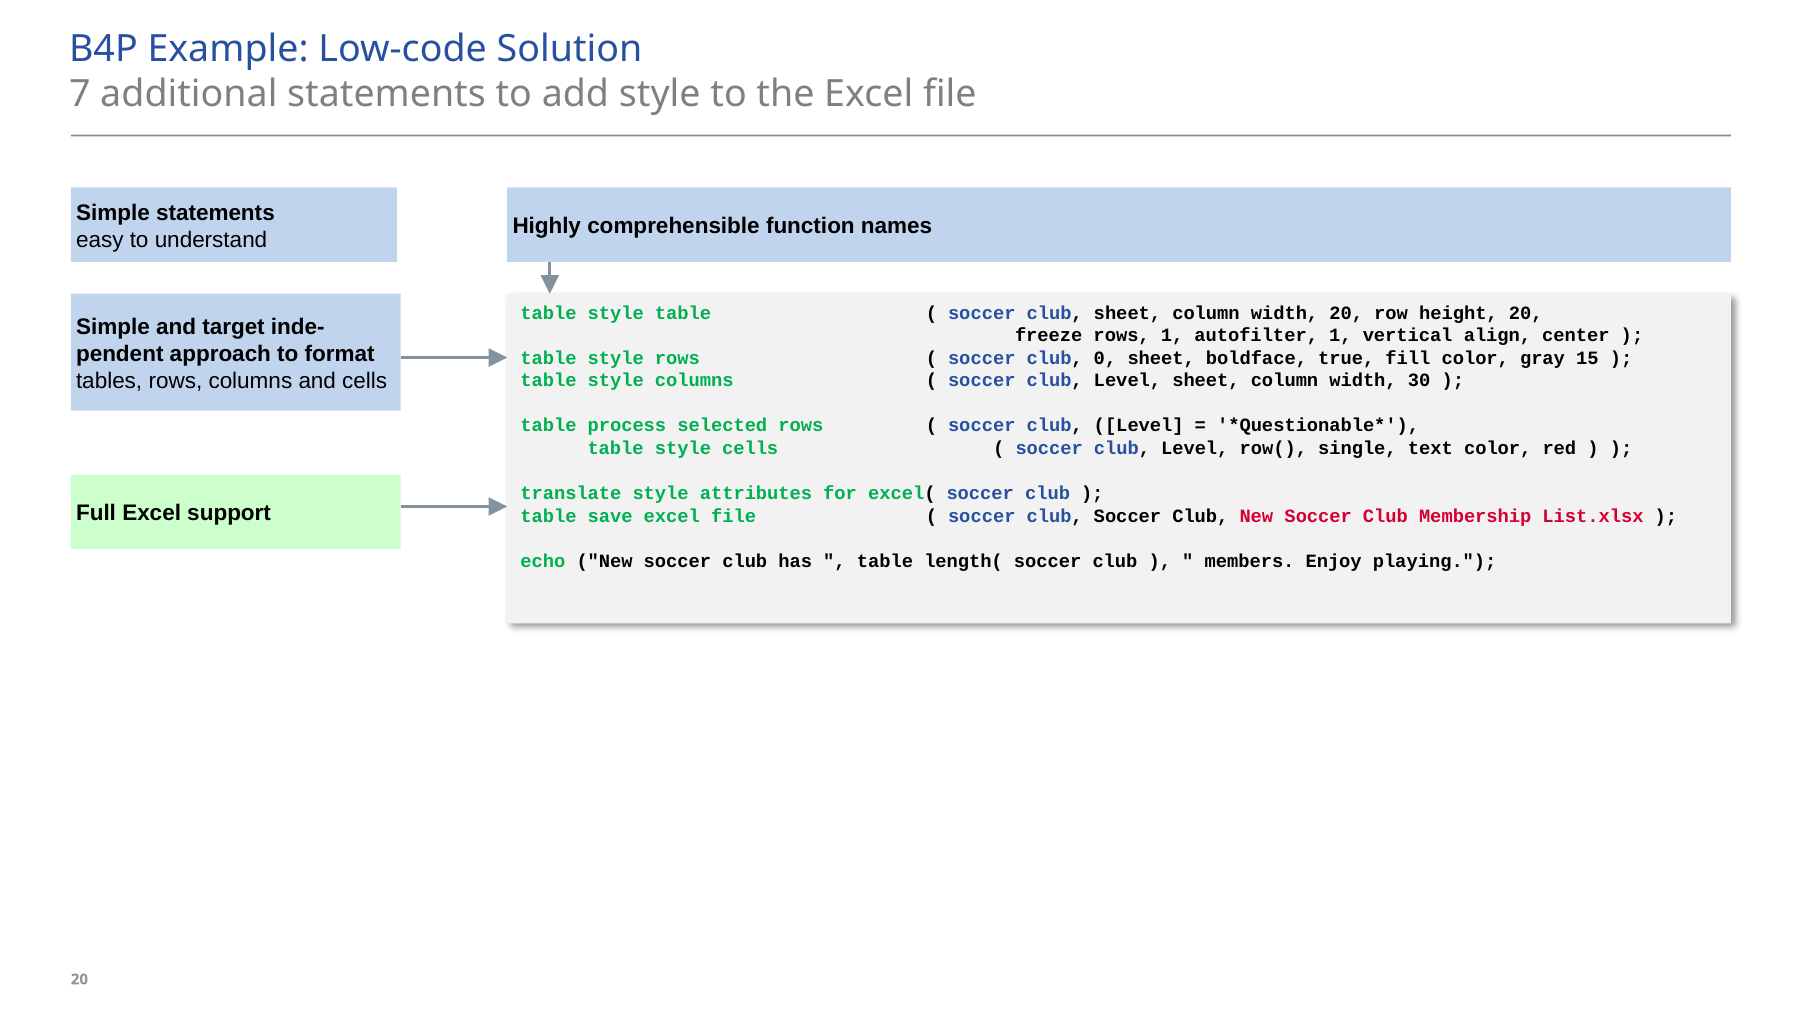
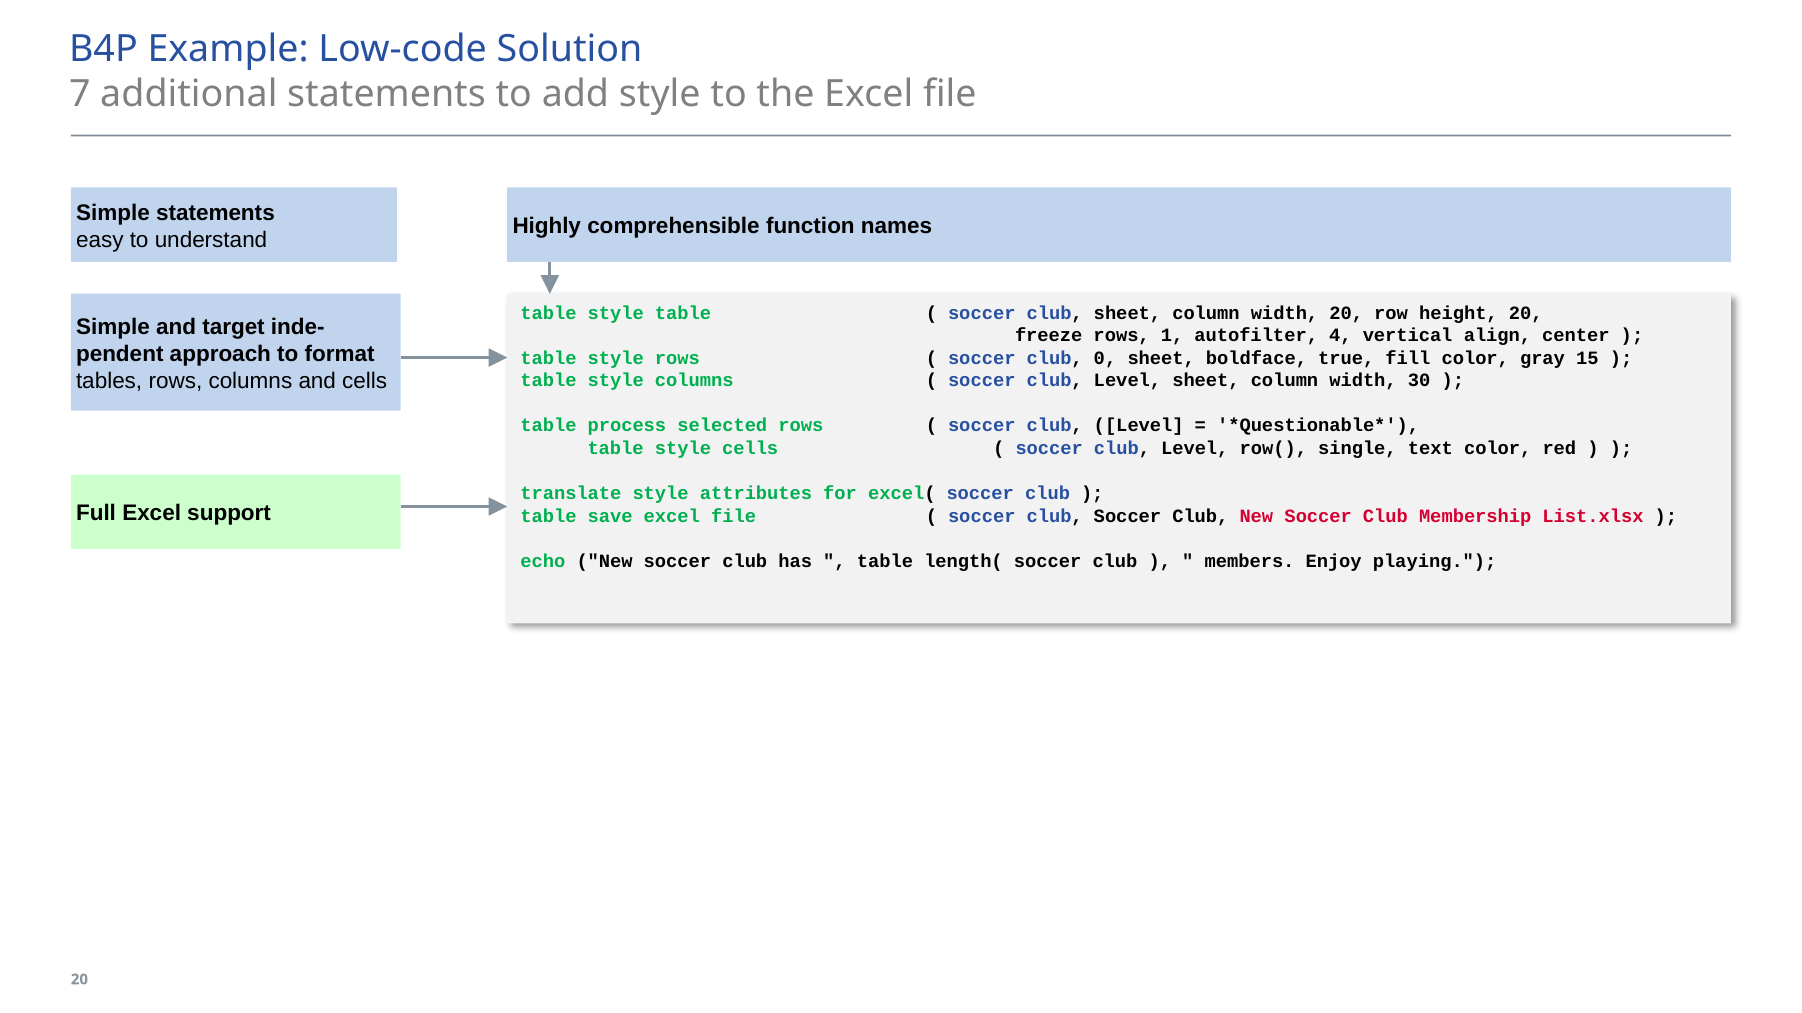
autofilter 1: 1 -> 4
